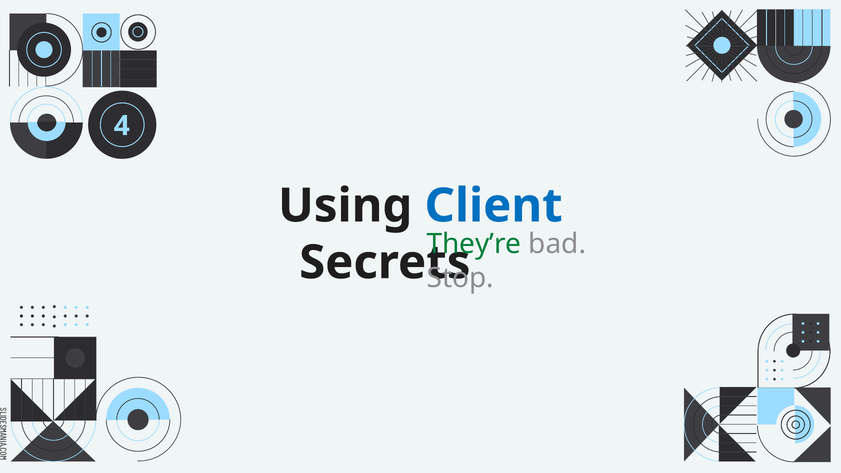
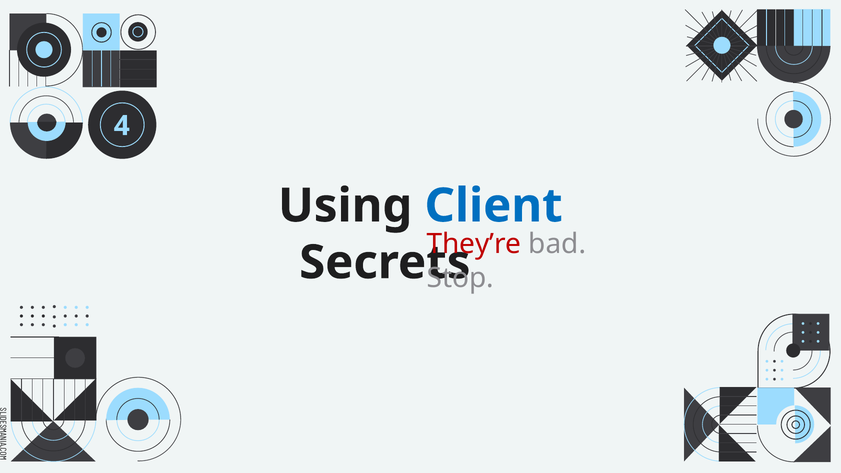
They’re colour: green -> red
